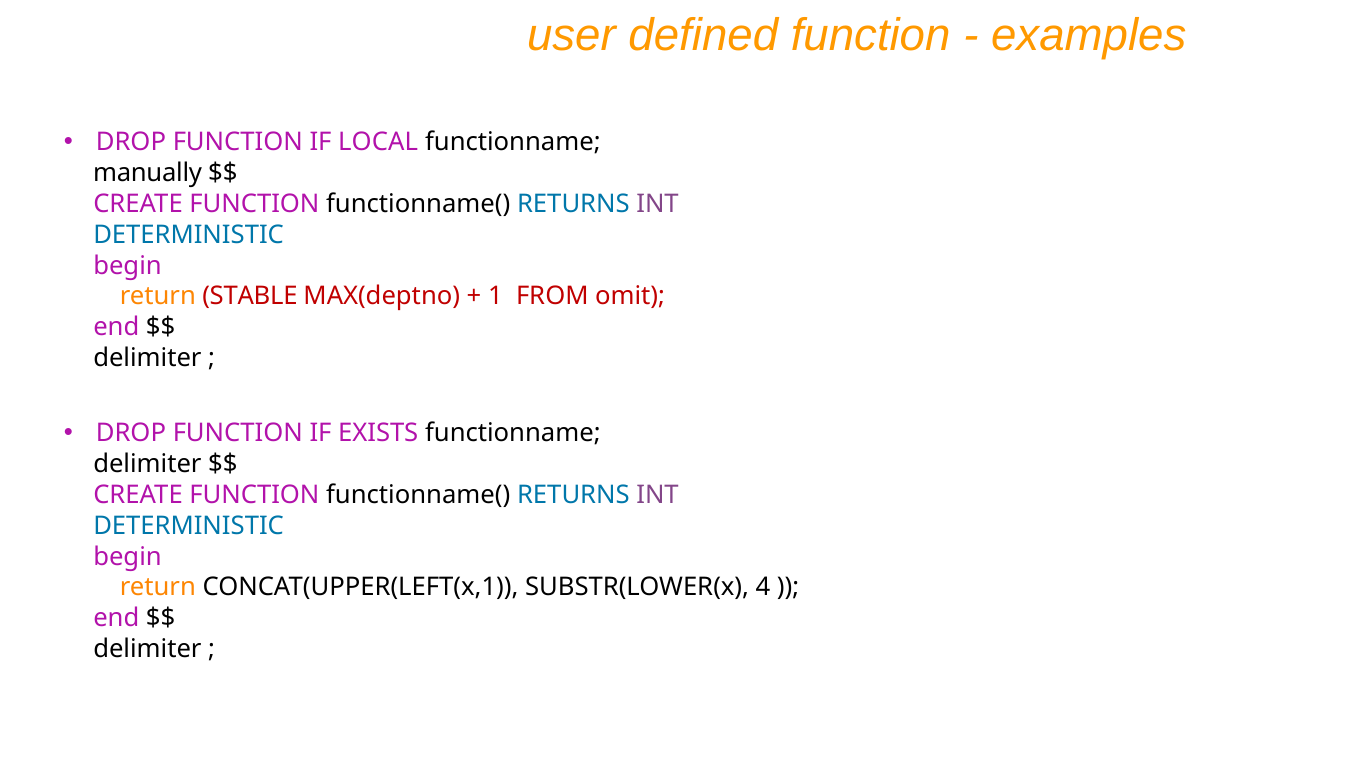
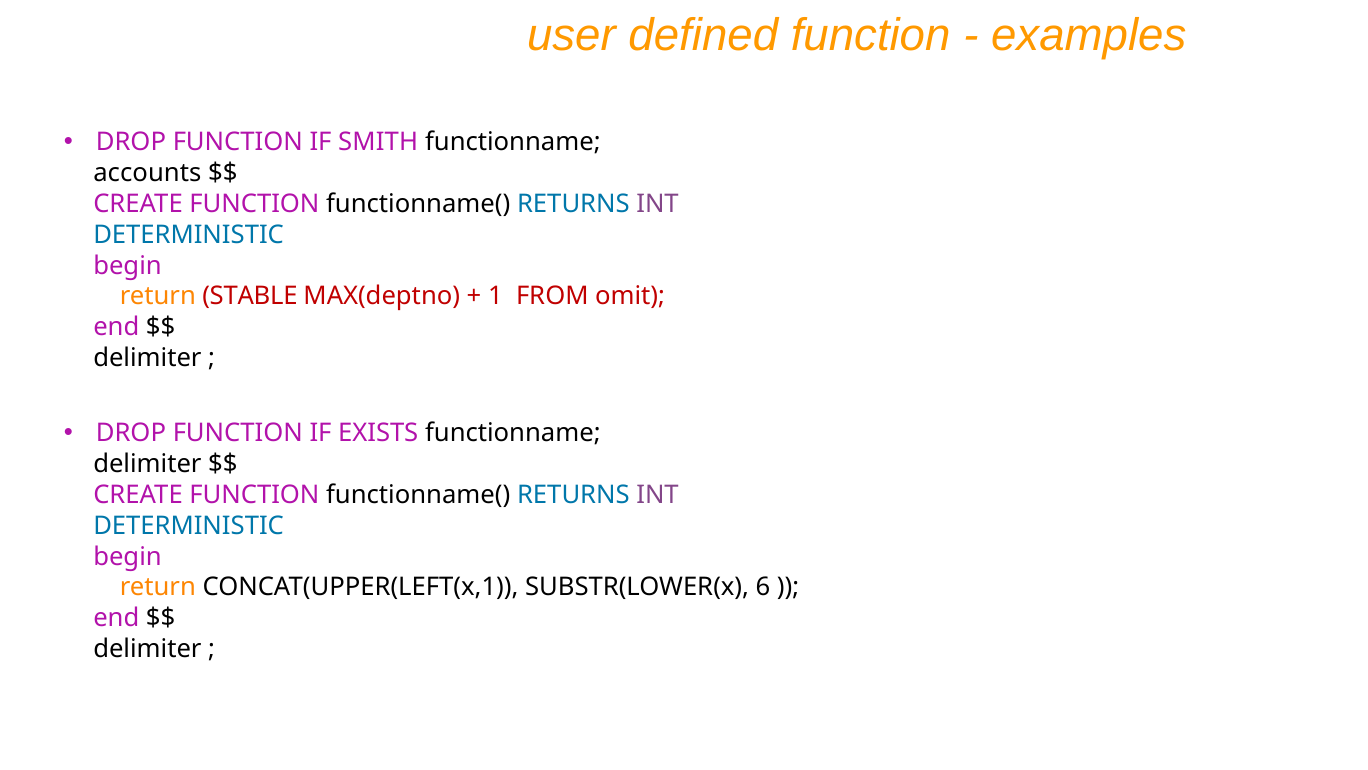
LOCAL: LOCAL -> SMITH
manually: manually -> accounts
4: 4 -> 6
